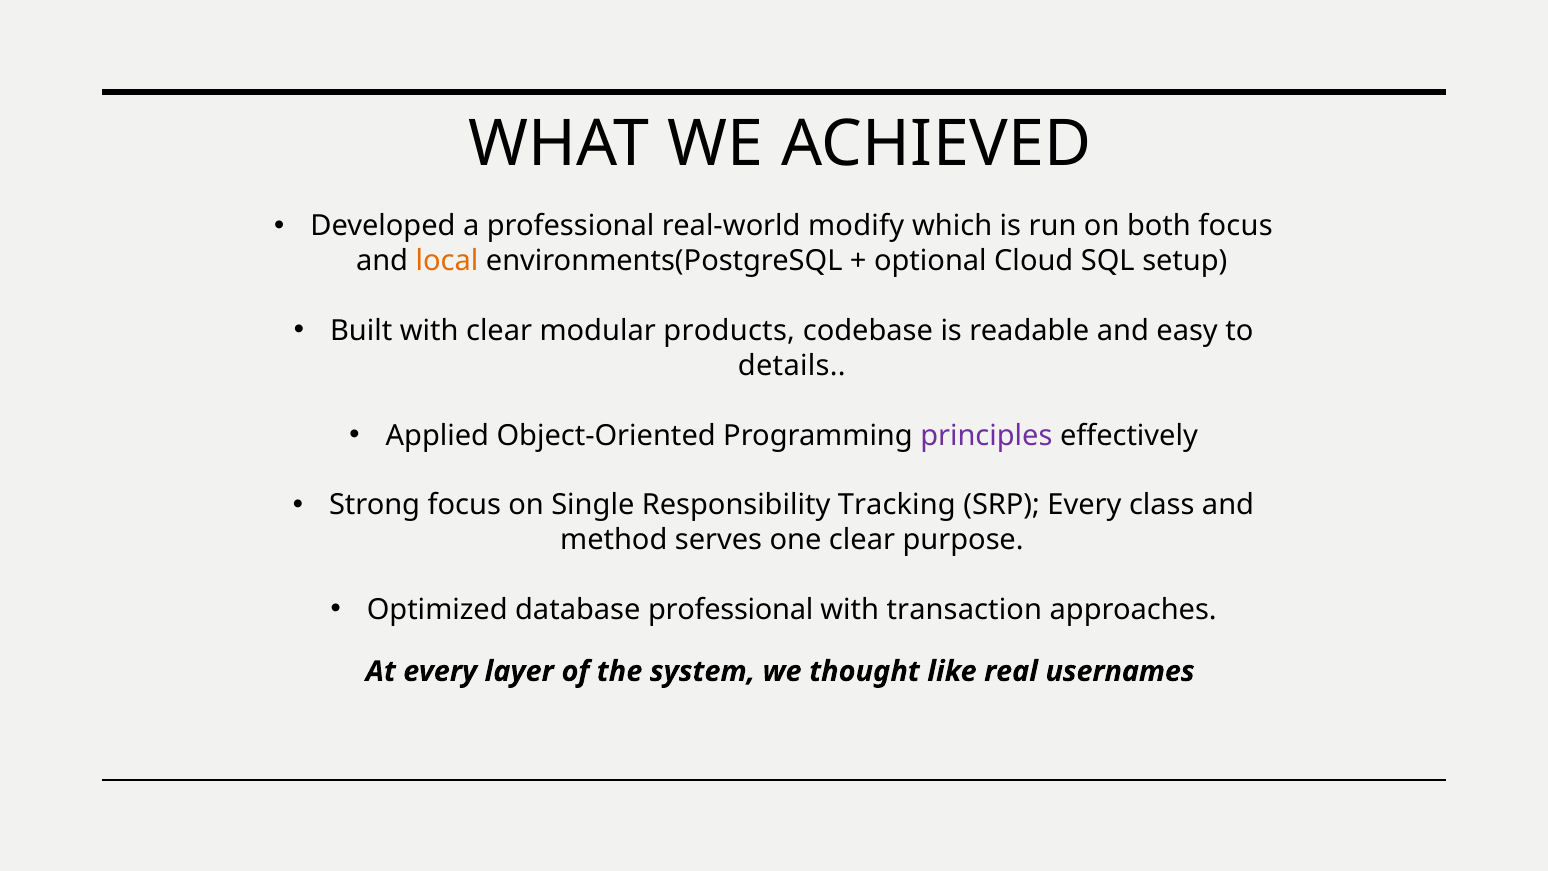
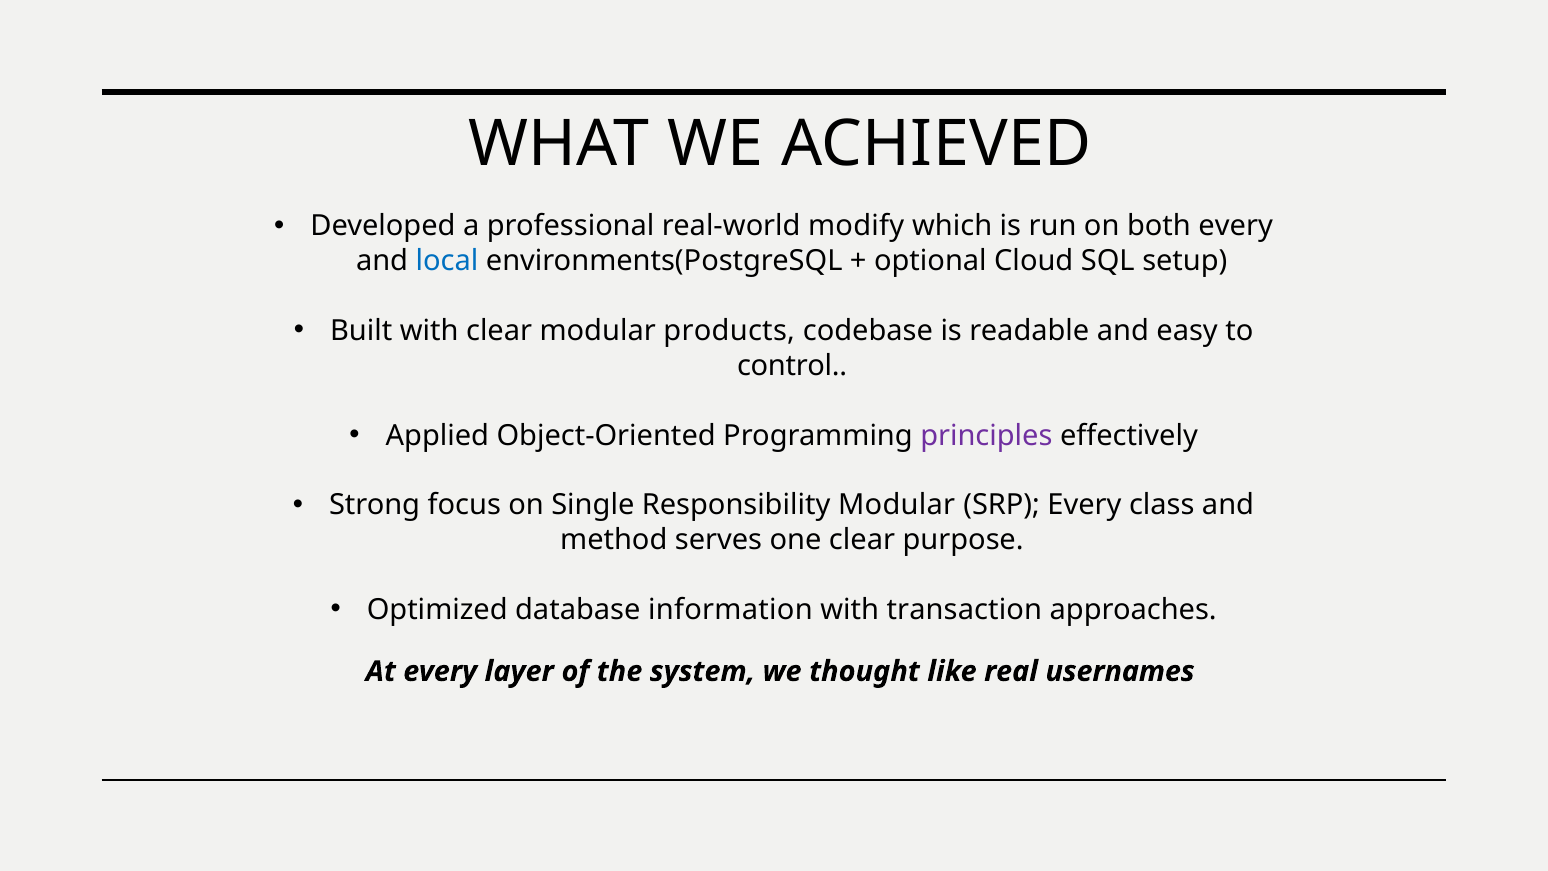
both focus: focus -> every
local colour: orange -> blue
details: details -> control
Responsibility Tracking: Tracking -> Modular
database professional: professional -> information
